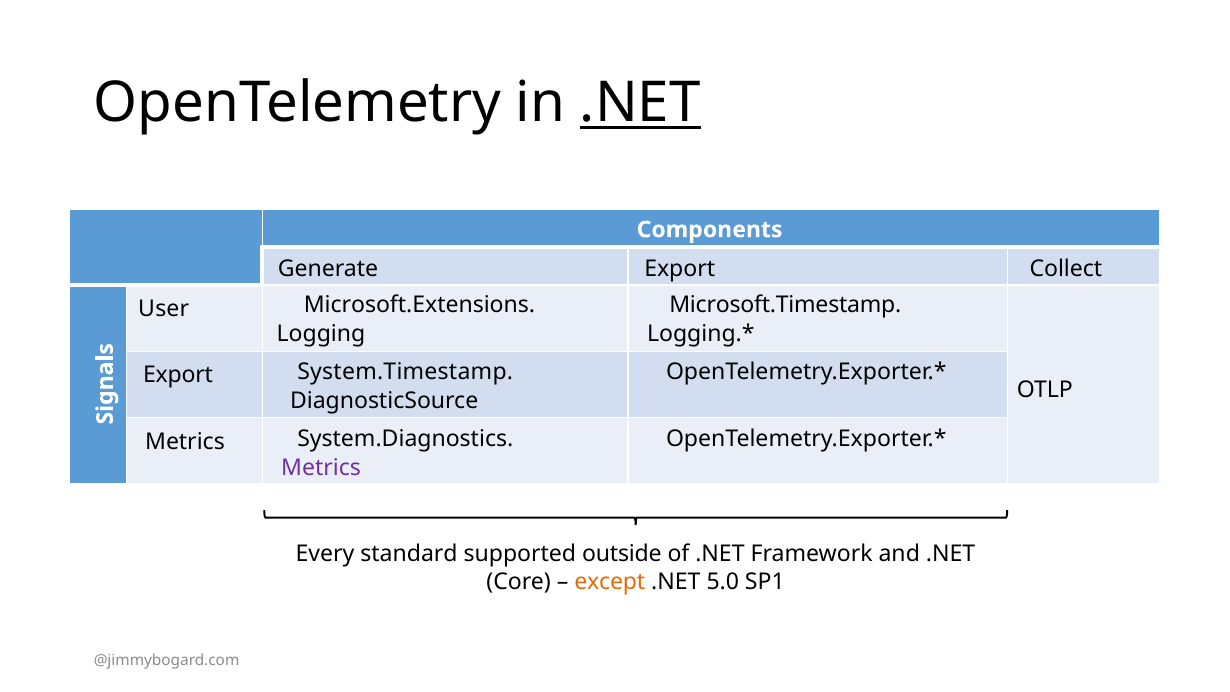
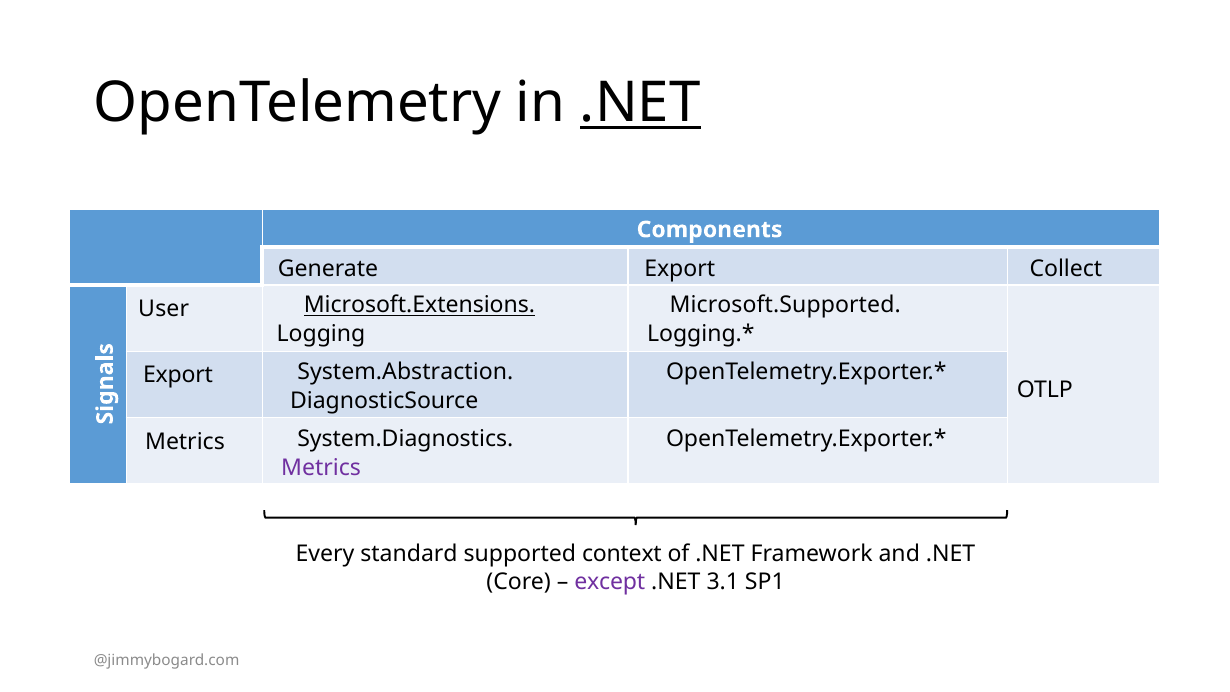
Microsoft.Extensions underline: none -> present
Microsoft.Timestamp: Microsoft.Timestamp -> Microsoft.Supported
System.Timestamp: System.Timestamp -> System.Abstraction
outside: outside -> context
except colour: orange -> purple
5.0: 5.0 -> 3.1
